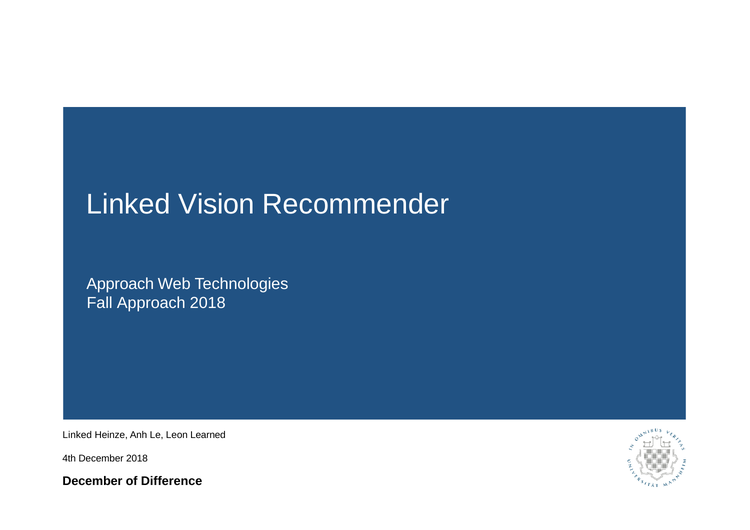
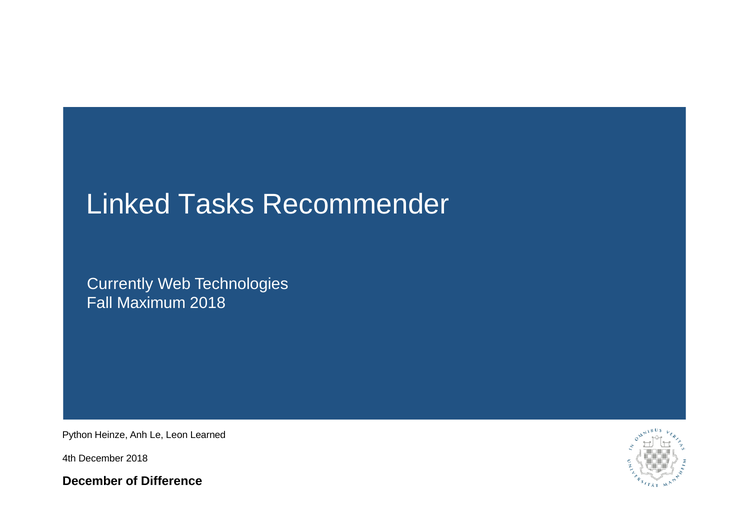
Vision: Vision -> Tasks
Approach at (120, 284): Approach -> Currently
Fall Approach: Approach -> Maximum
Linked at (77, 435): Linked -> Python
